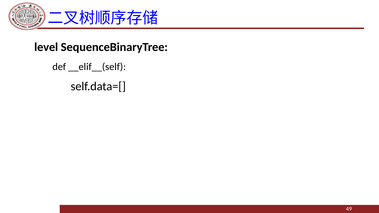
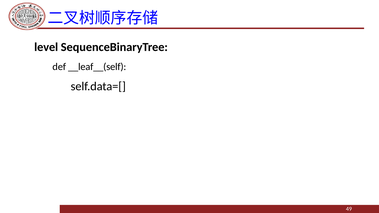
__elif__(self: __elif__(self -> __leaf__(self
